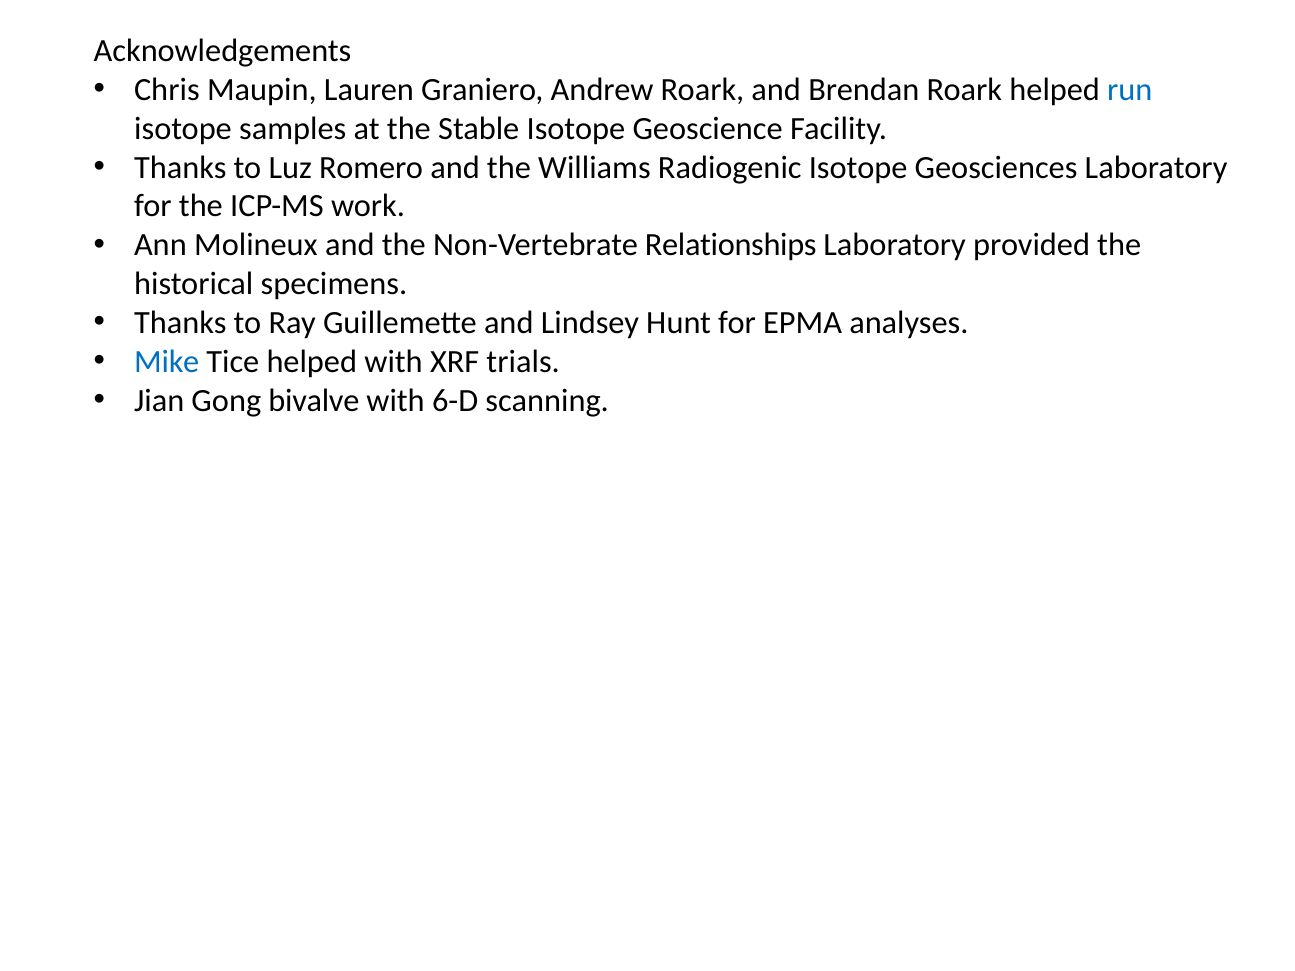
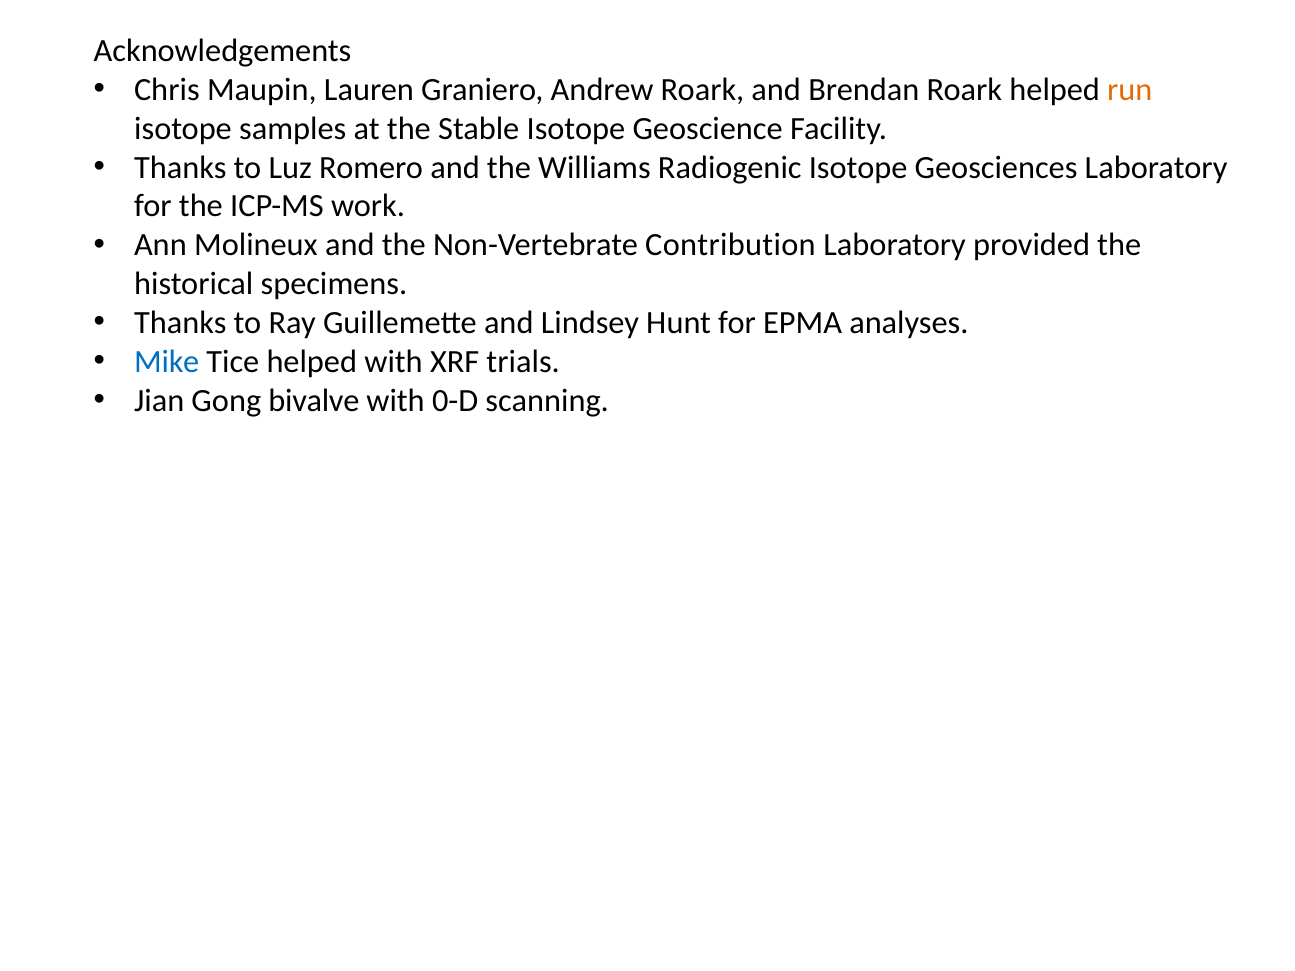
run colour: blue -> orange
Relationships: Relationships -> Contribution
6-D: 6-D -> 0-D
